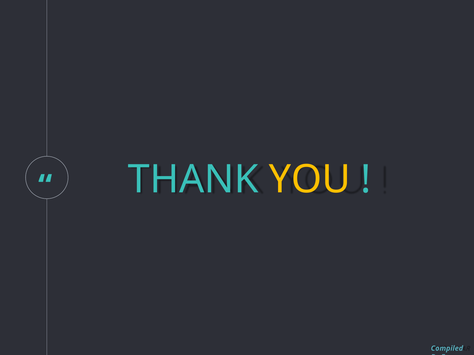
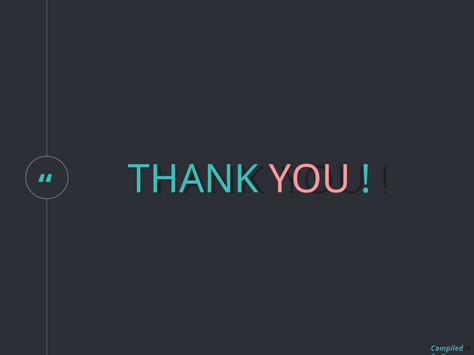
YOU colour: yellow -> pink
